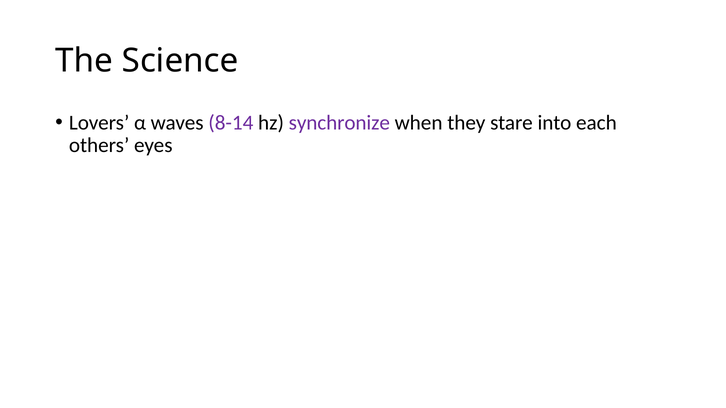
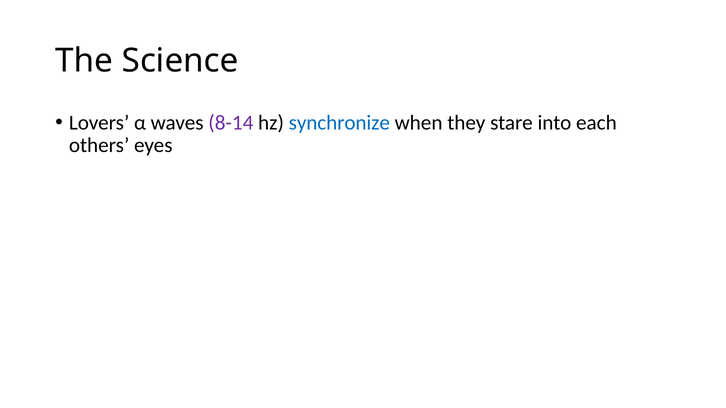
synchronize colour: purple -> blue
